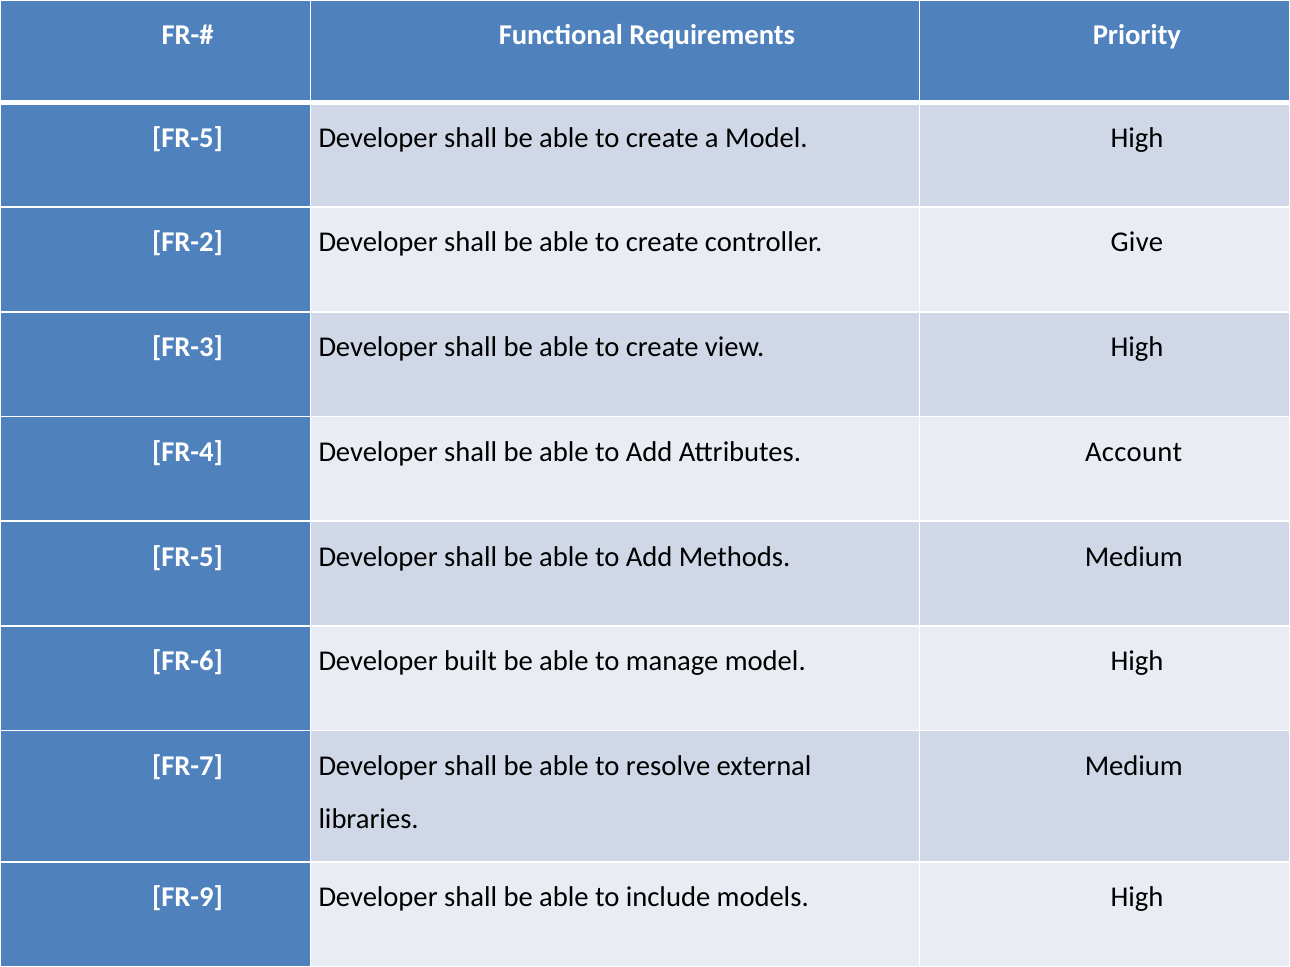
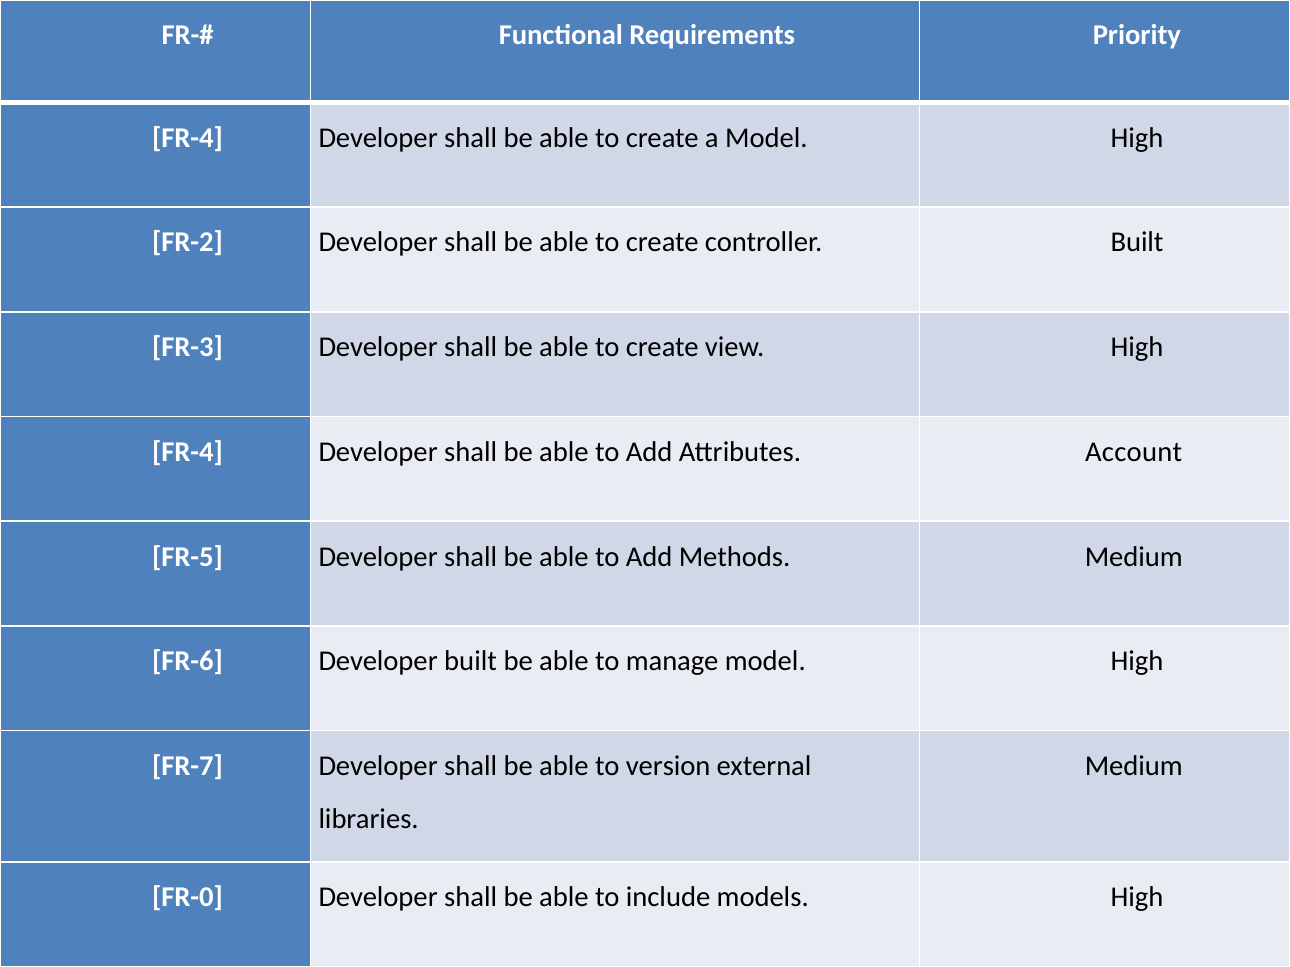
FR-5 at (187, 138): FR-5 -> FR-4
controller Give: Give -> Built
resolve: resolve -> version
FR-9: FR-9 -> FR-0
